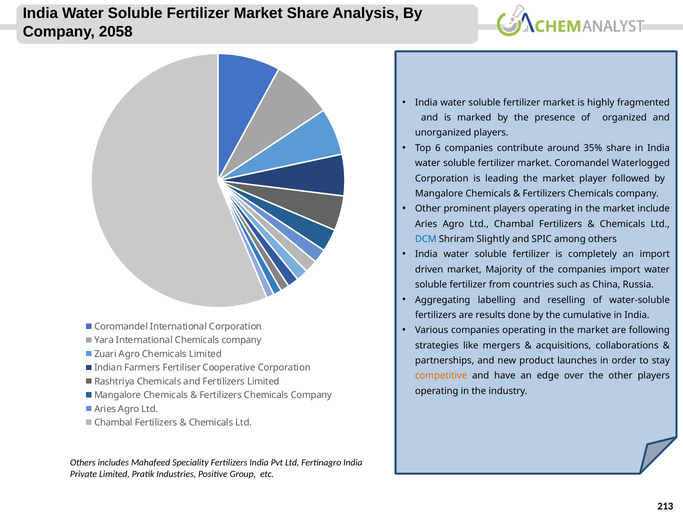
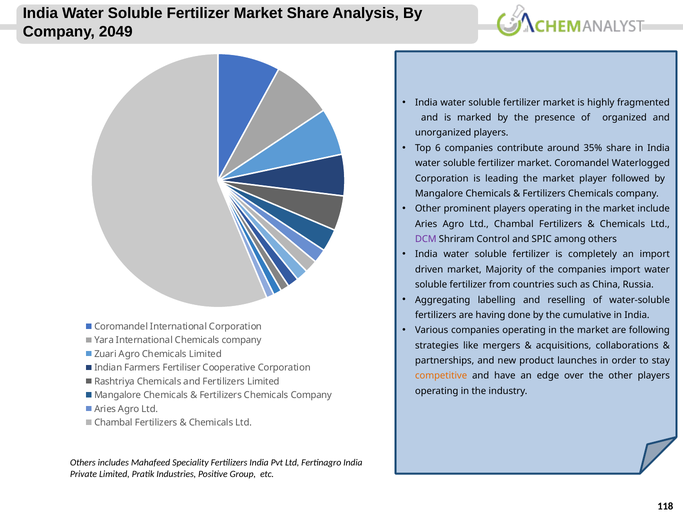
2058: 2058 -> 2049
DCM colour: blue -> purple
Slightly: Slightly -> Control
results: results -> having
213: 213 -> 118
